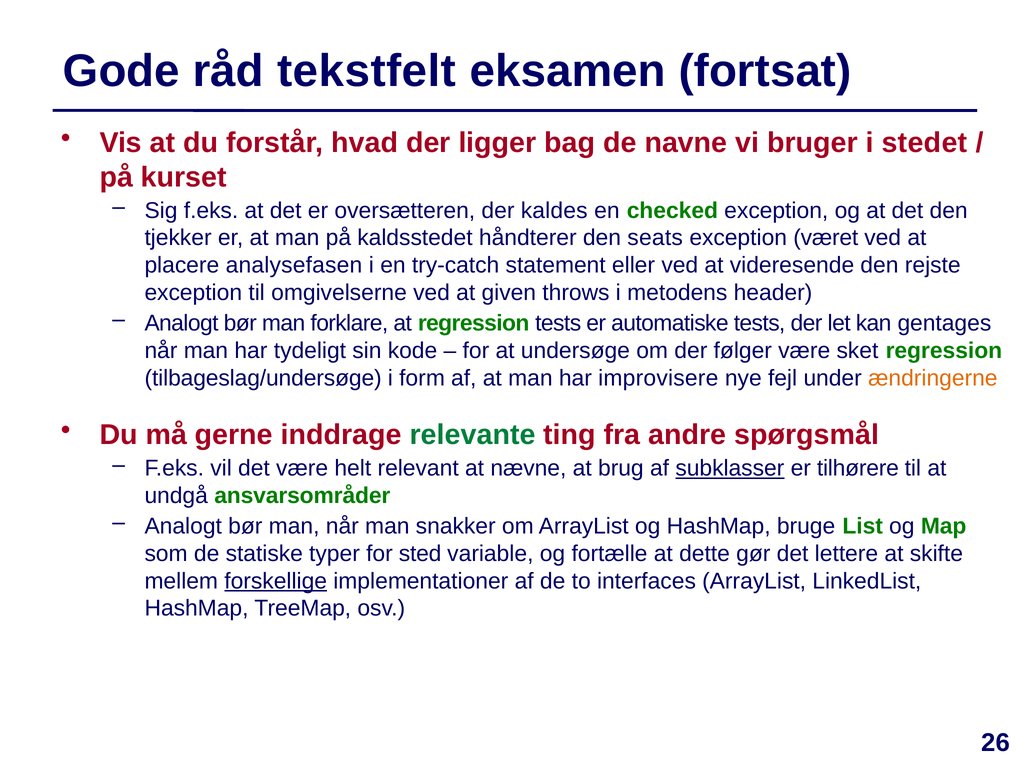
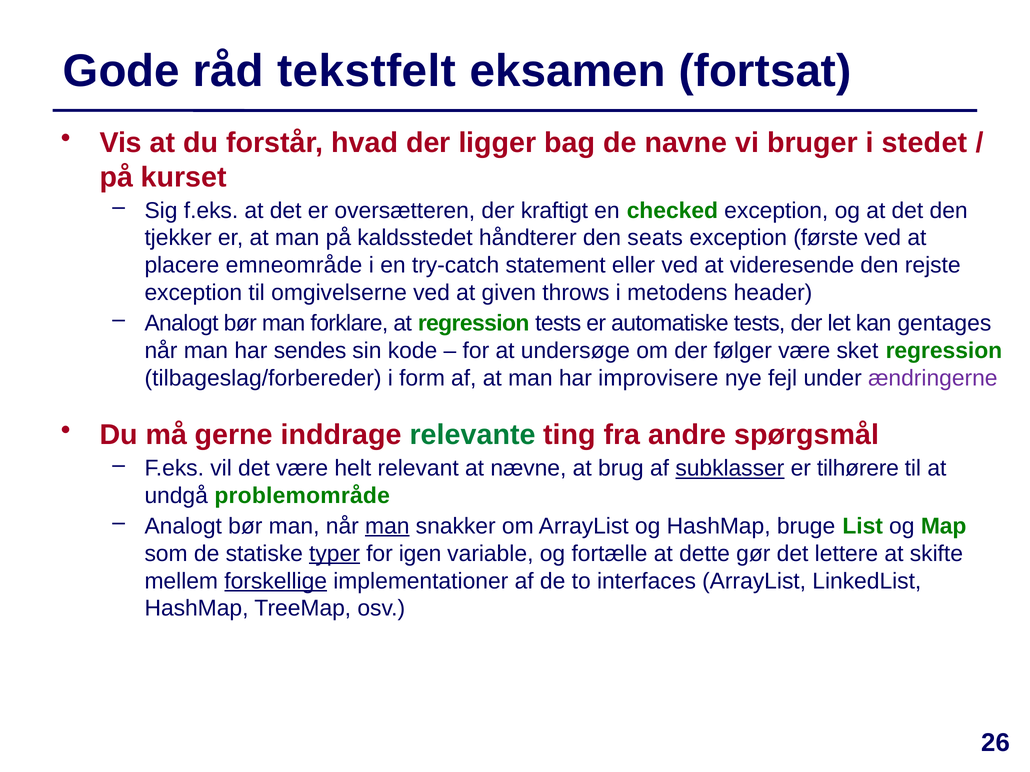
kaldes: kaldes -> kraftigt
været: været -> første
analysefasen: analysefasen -> emneområde
tydeligt: tydeligt -> sendes
tilbageslag/undersøge: tilbageslag/undersøge -> tilbageslag/forbereder
ændringerne colour: orange -> purple
ansvarsområder: ansvarsområder -> problemområde
man at (387, 526) underline: none -> present
typer underline: none -> present
sted: sted -> igen
